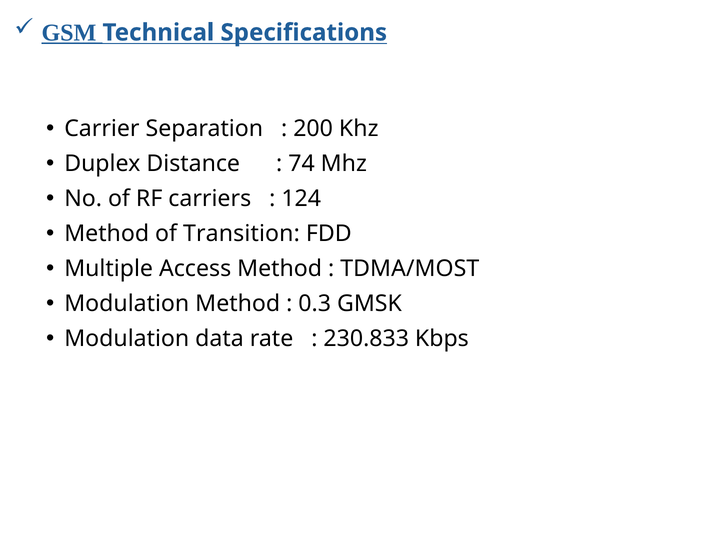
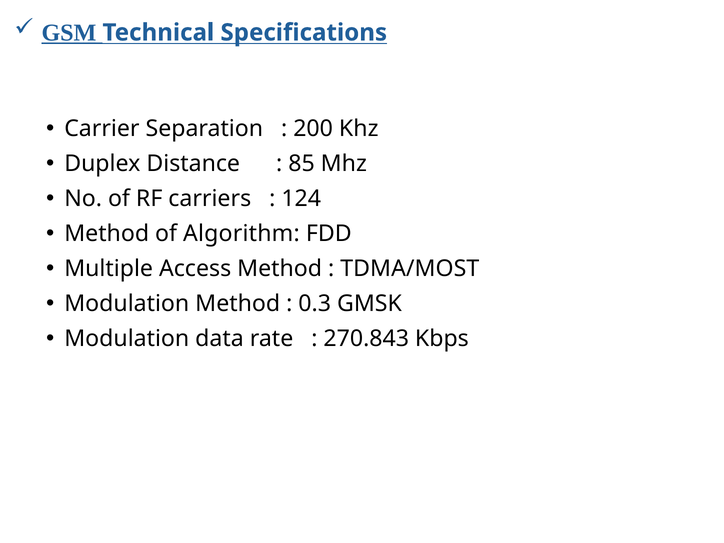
74: 74 -> 85
Transition: Transition -> Algorithm
230.833: 230.833 -> 270.843
